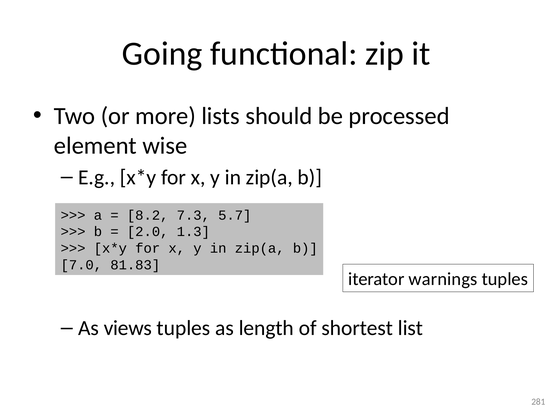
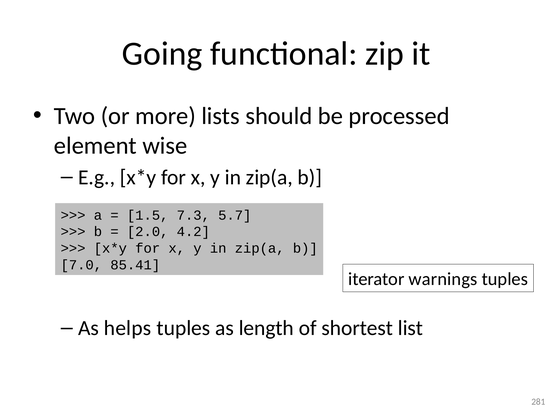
8.2: 8.2 -> 1.5
1.3: 1.3 -> 4.2
81.83: 81.83 -> 85.41
views: views -> helps
